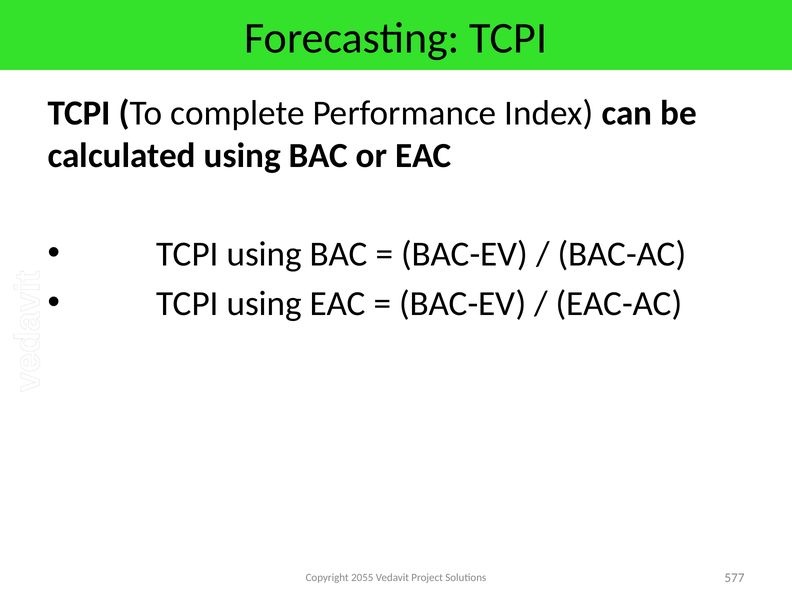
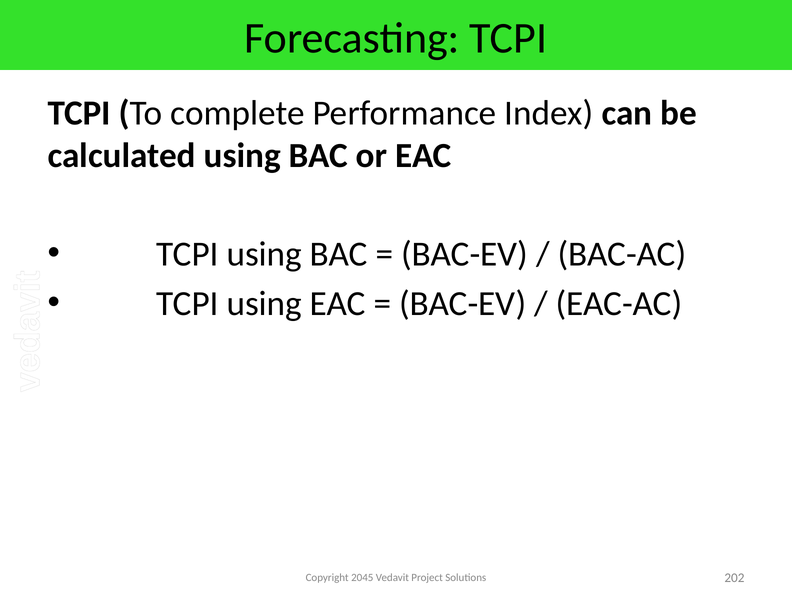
2055: 2055 -> 2045
577: 577 -> 202
